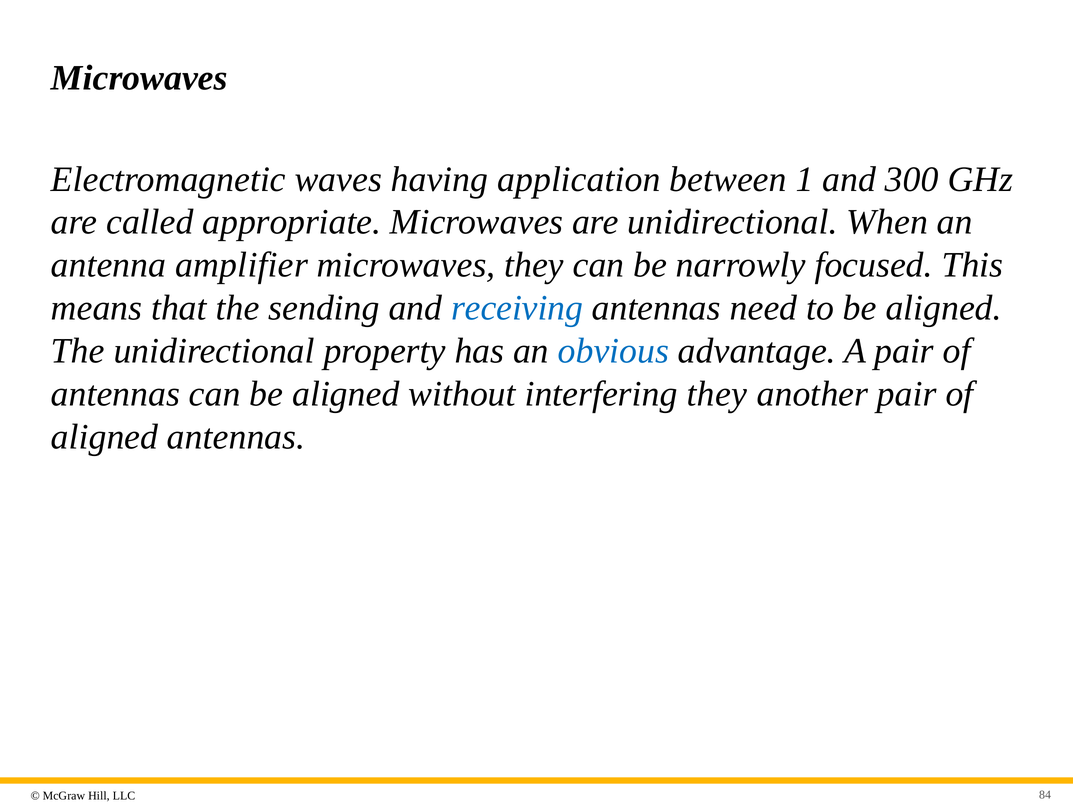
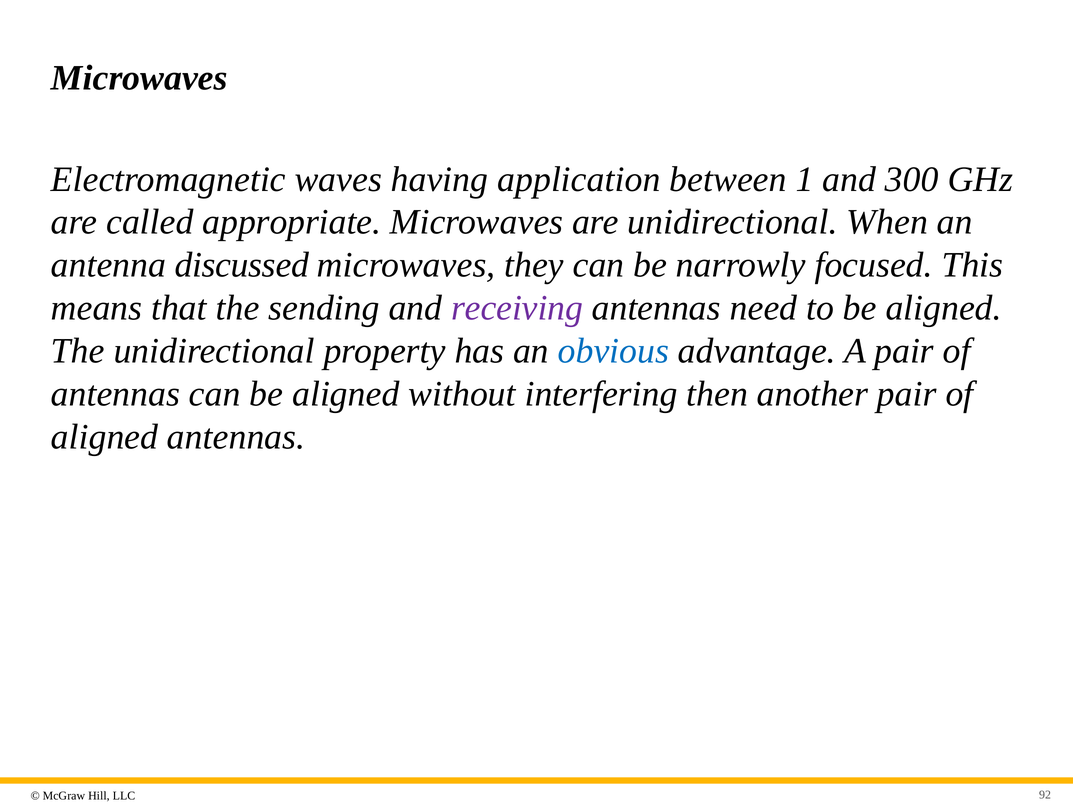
amplifier: amplifier -> discussed
receiving colour: blue -> purple
interfering they: they -> then
84: 84 -> 92
